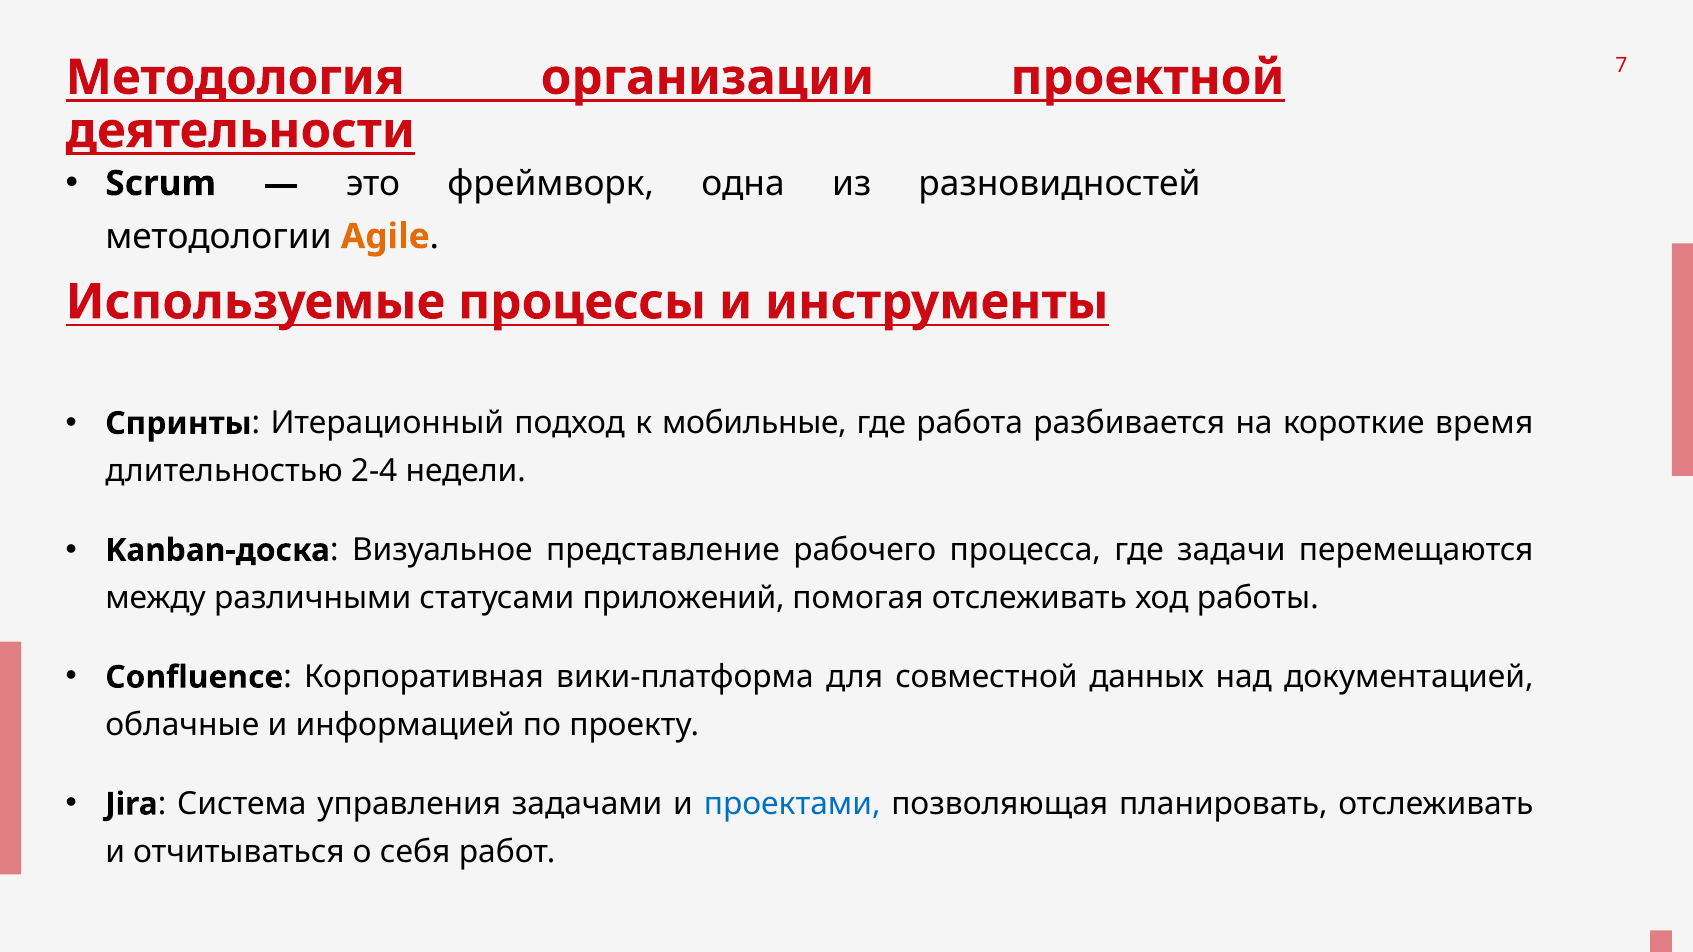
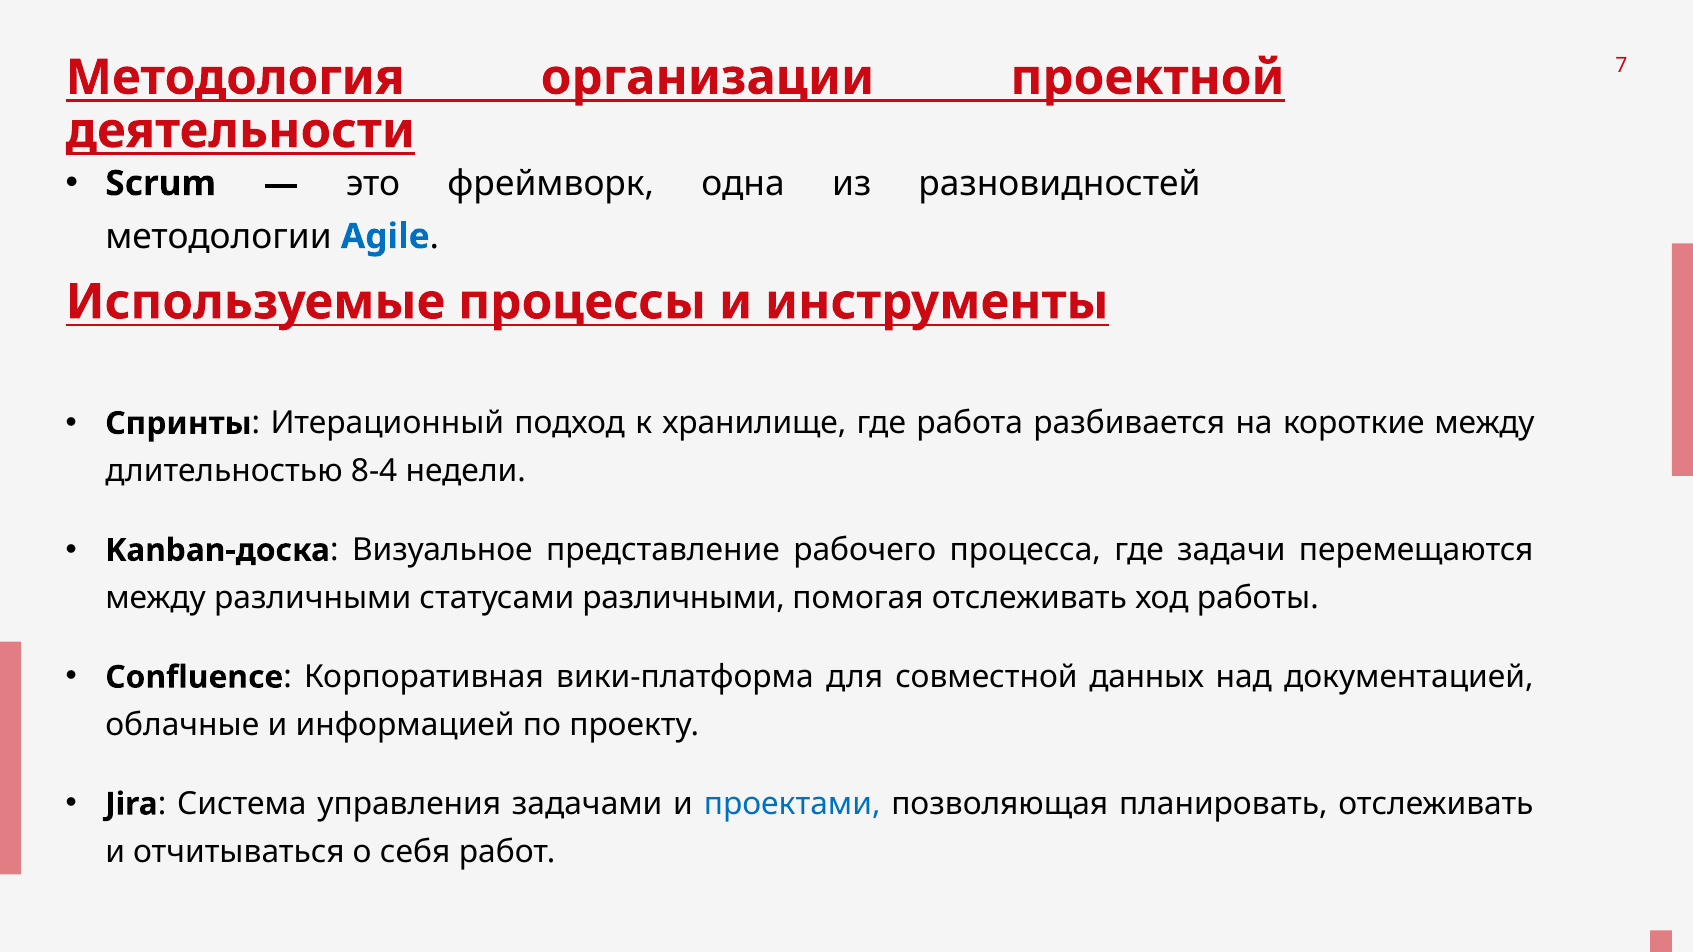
Agile colour: orange -> blue
мобильные: мобильные -> хранилище
короткие время: время -> между
2-4: 2-4 -> 8-4
статусами приложений: приложений -> различными
